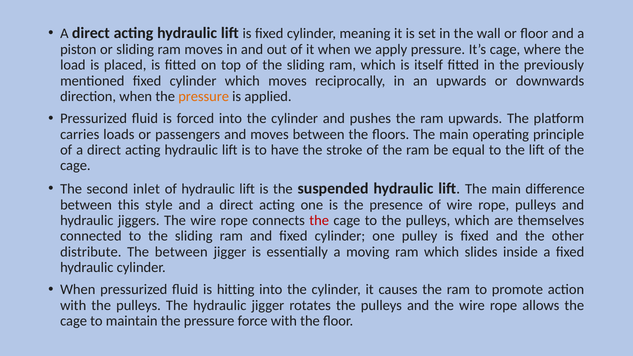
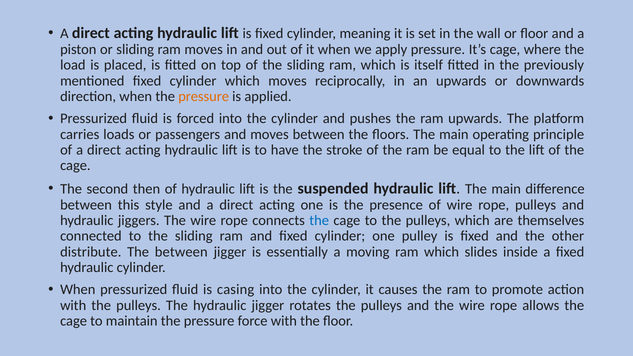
inlet: inlet -> then
the at (319, 221) colour: red -> blue
hitting: hitting -> casing
